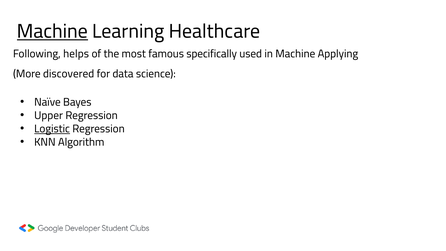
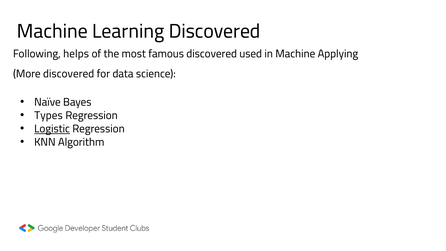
Machine at (52, 31) underline: present -> none
Learning Healthcare: Healthcare -> Discovered
famous specifically: specifically -> discovered
Upper: Upper -> Types
